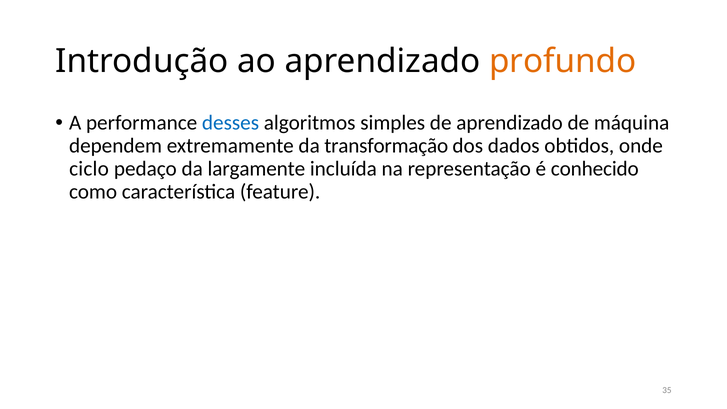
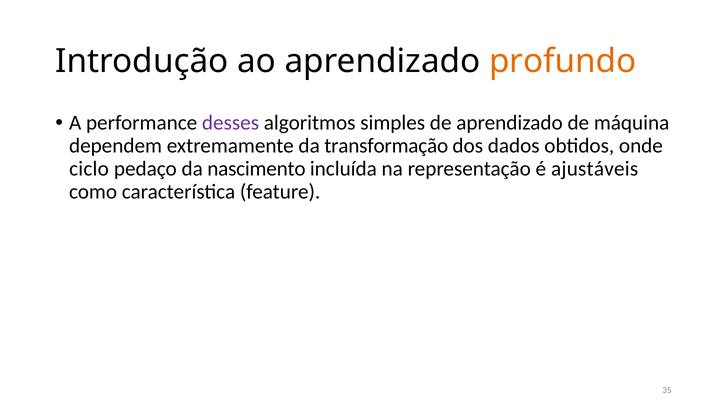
desses colour: blue -> purple
largamente: largamente -> nascimento
conhecido: conhecido -> ajustáveis
